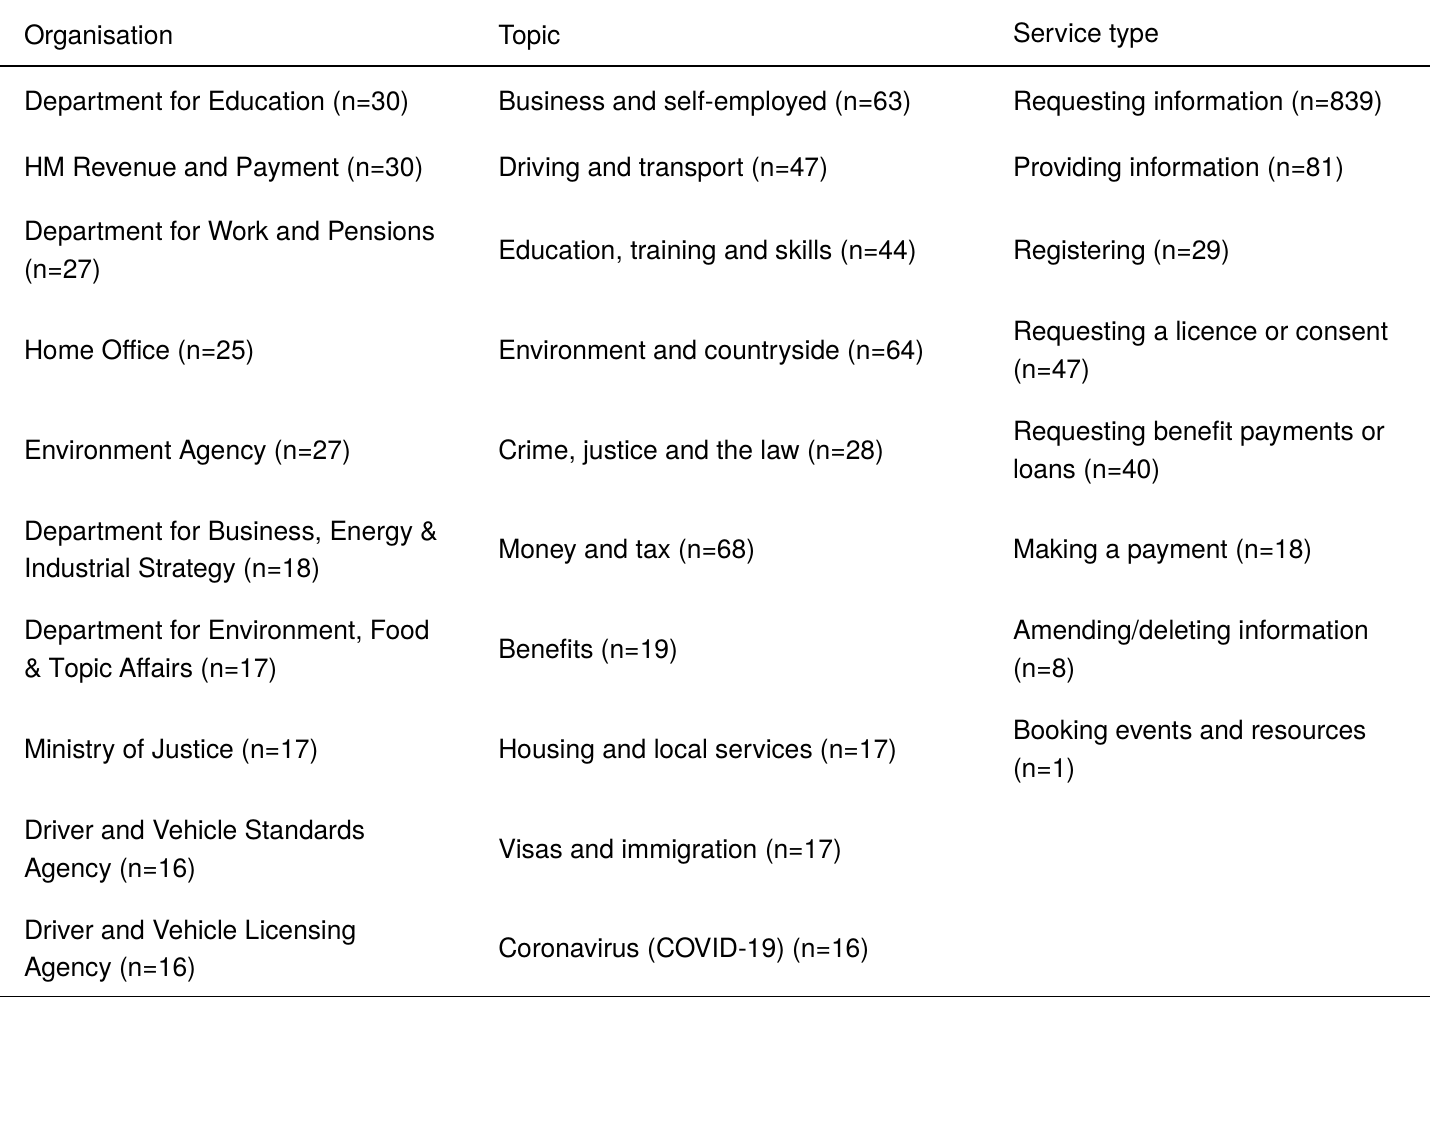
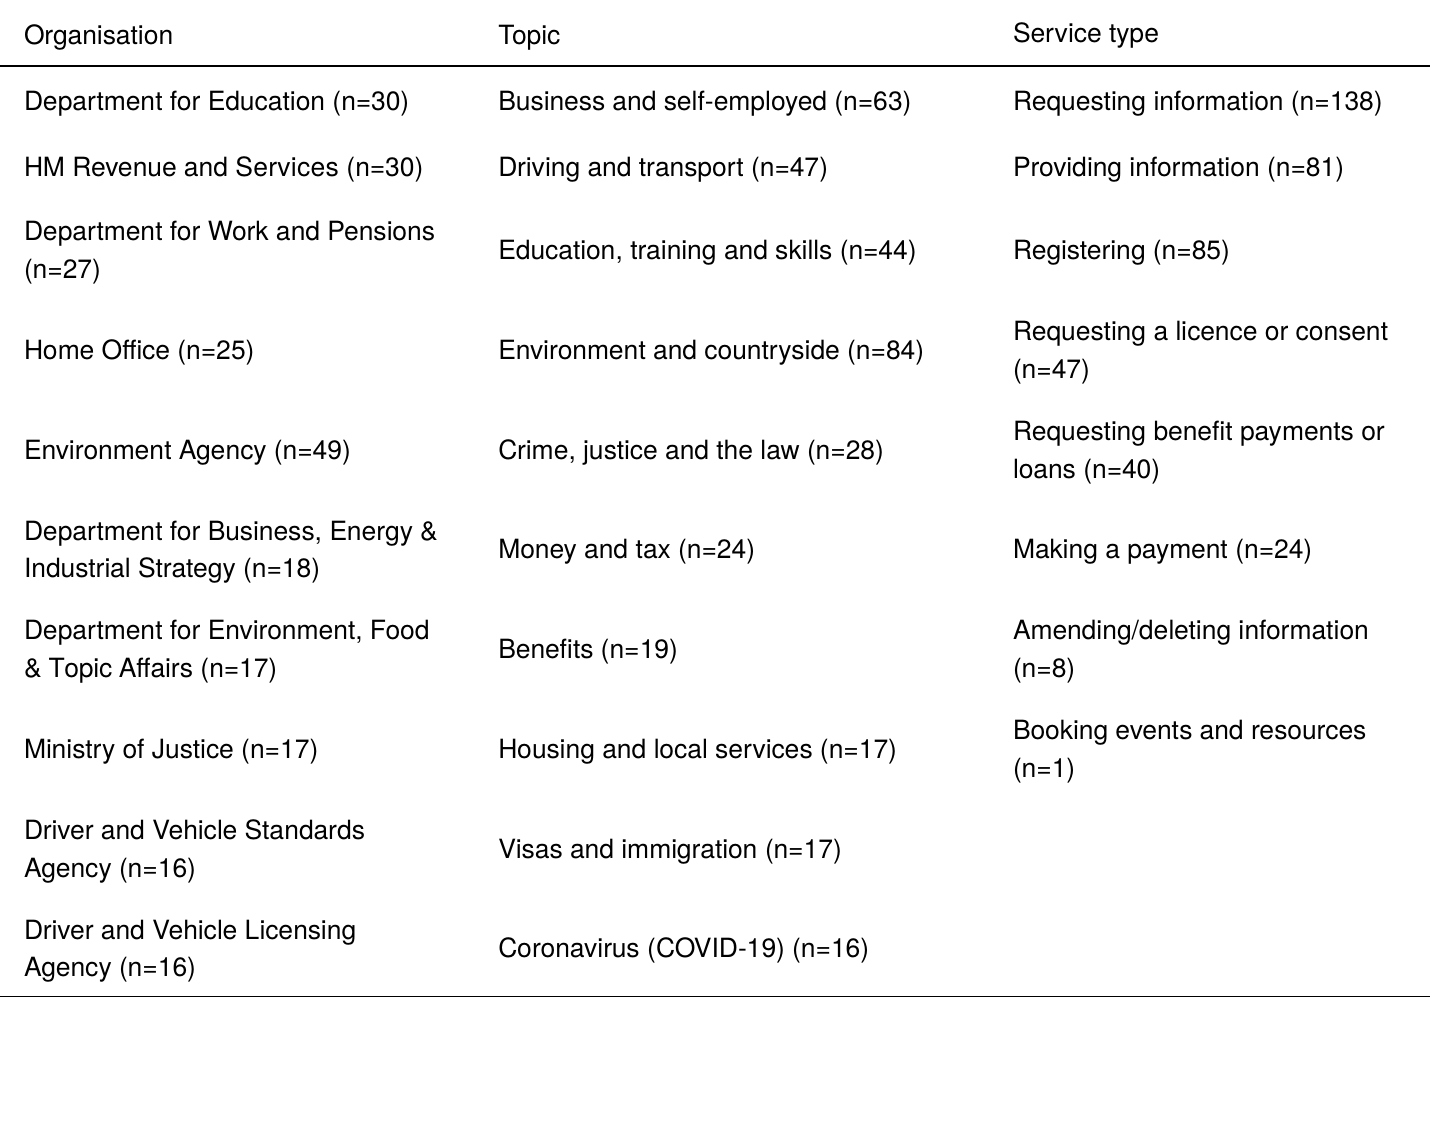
n=839: n=839 -> n=138
and Payment: Payment -> Services
n=29: n=29 -> n=85
n=64: n=64 -> n=84
Agency n=27: n=27 -> n=49
tax n=68: n=68 -> n=24
payment n=18: n=18 -> n=24
